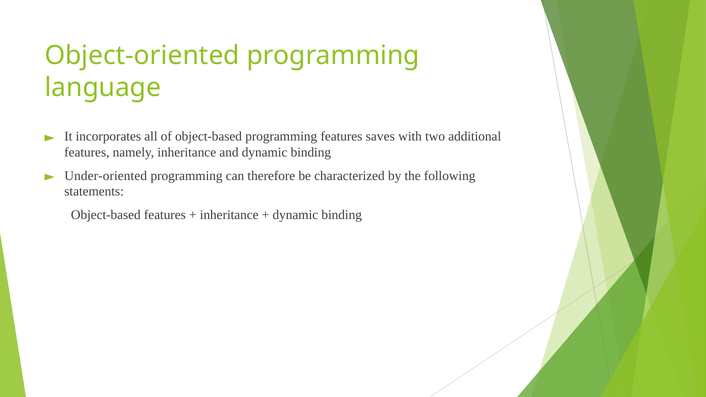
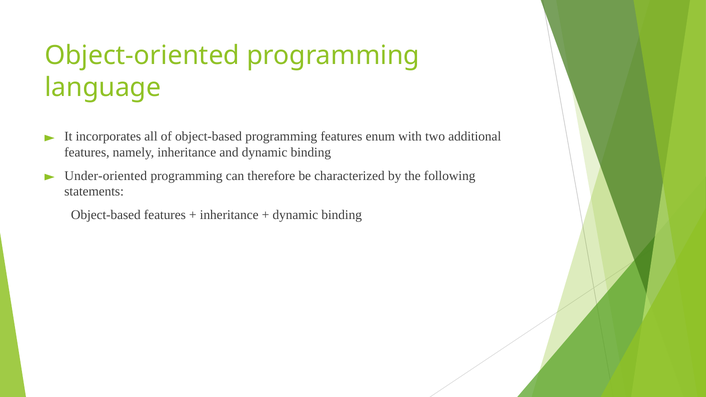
saves: saves -> enum
